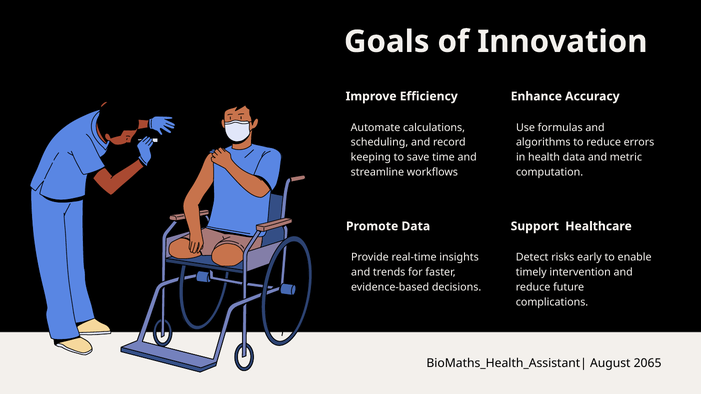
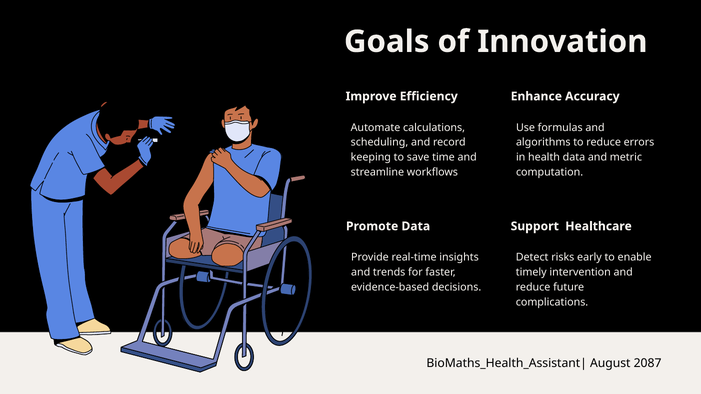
2065: 2065 -> 2087
